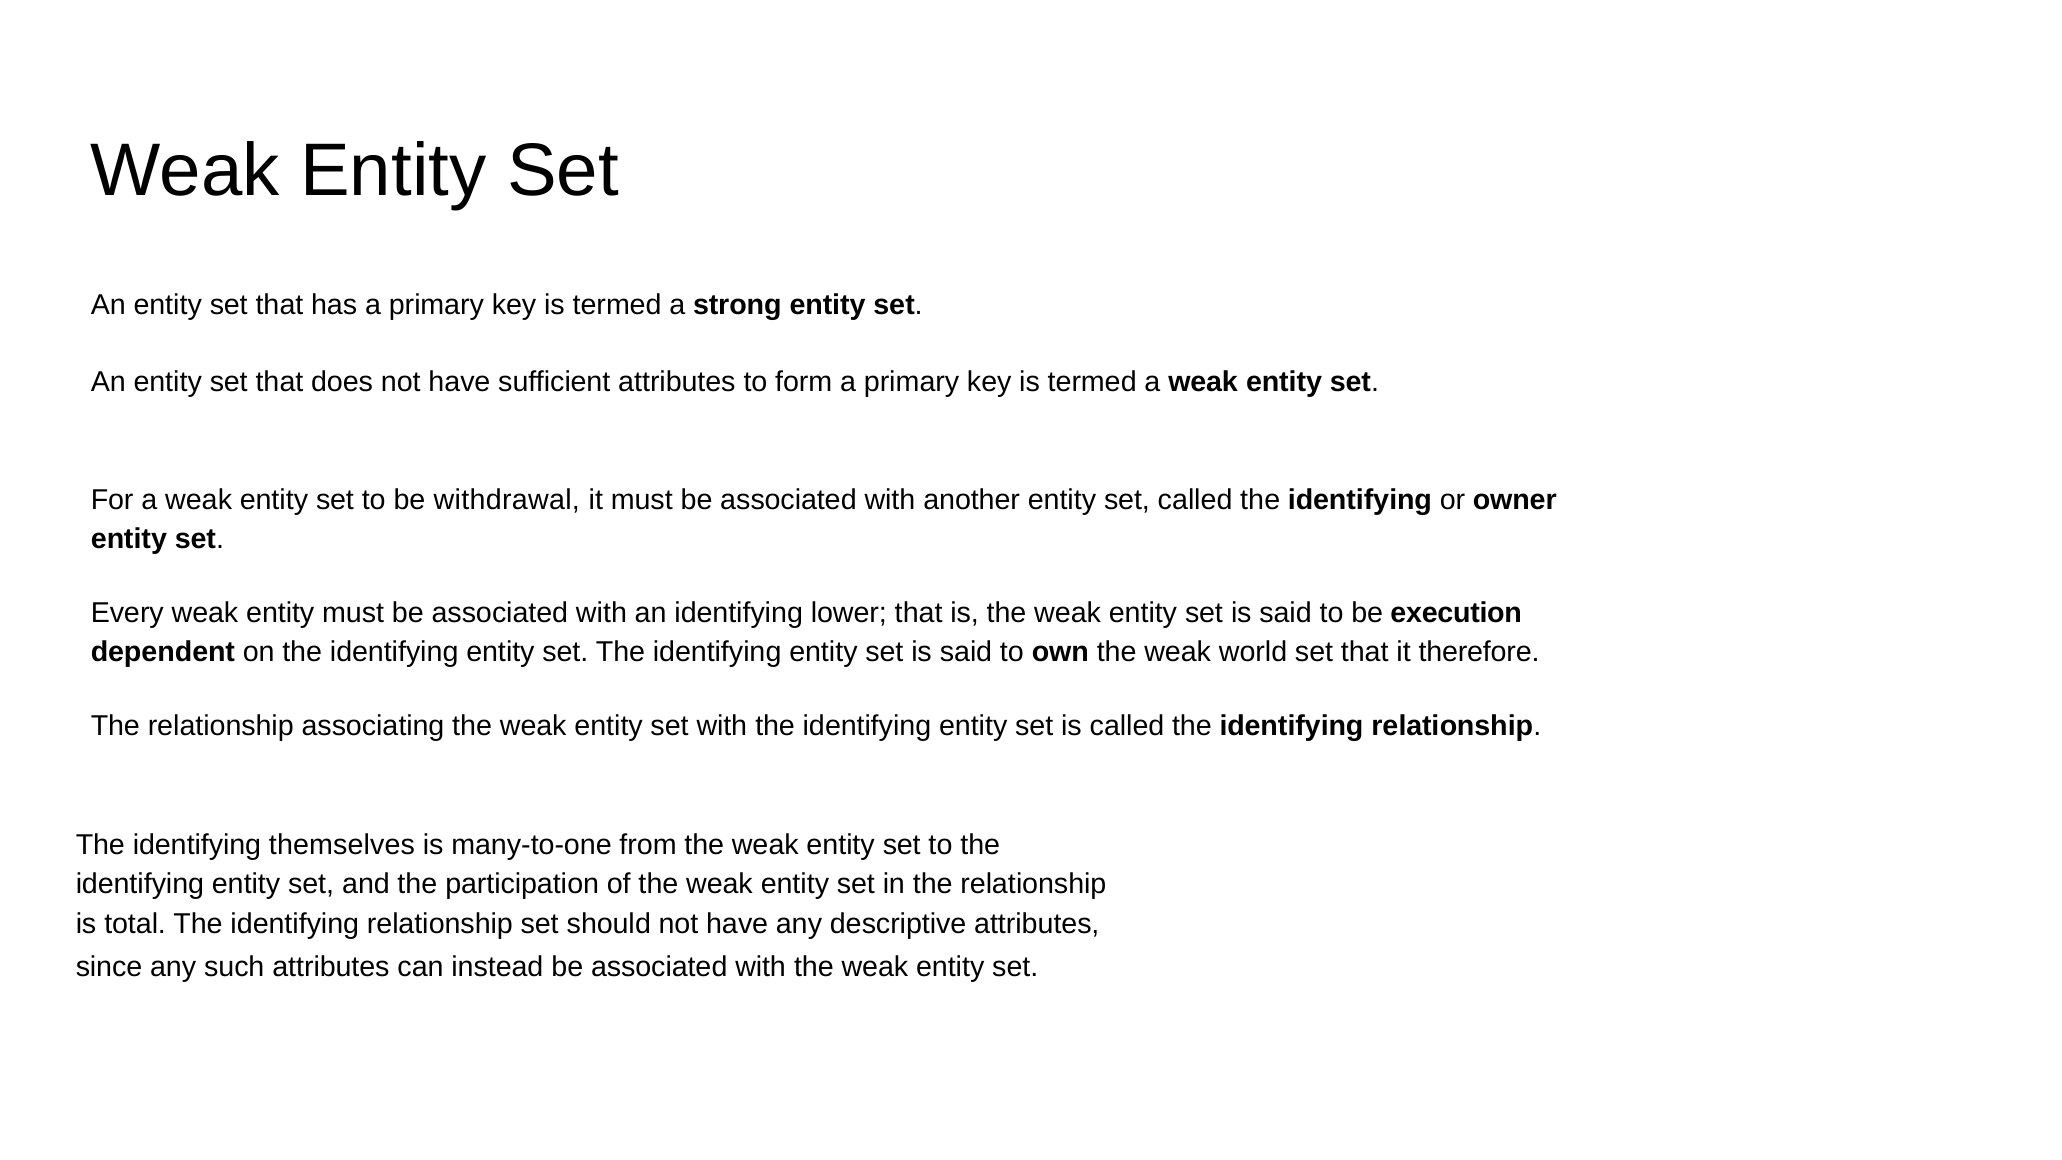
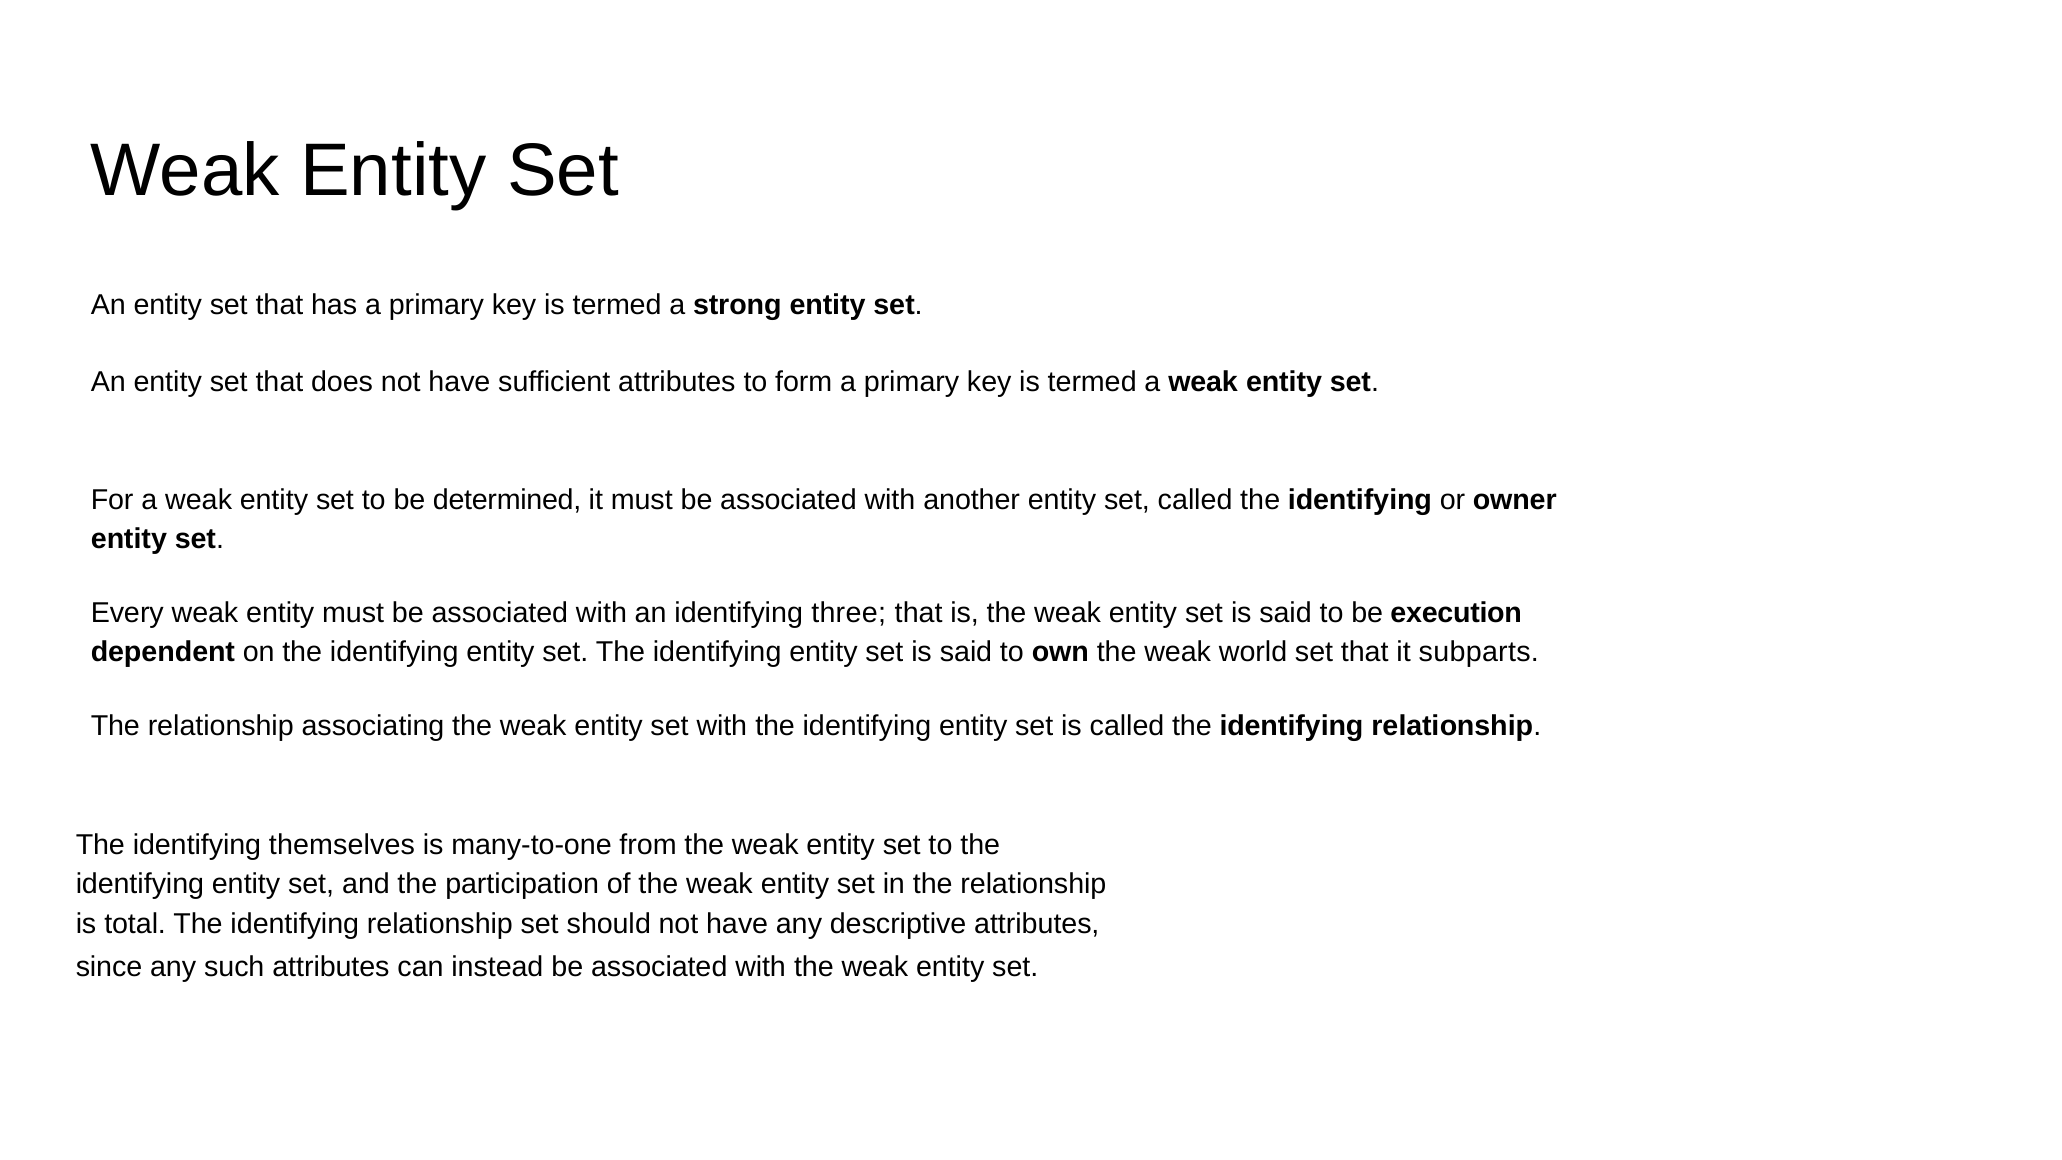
withdrawal: withdrawal -> determined
lower: lower -> three
therefore: therefore -> subparts
